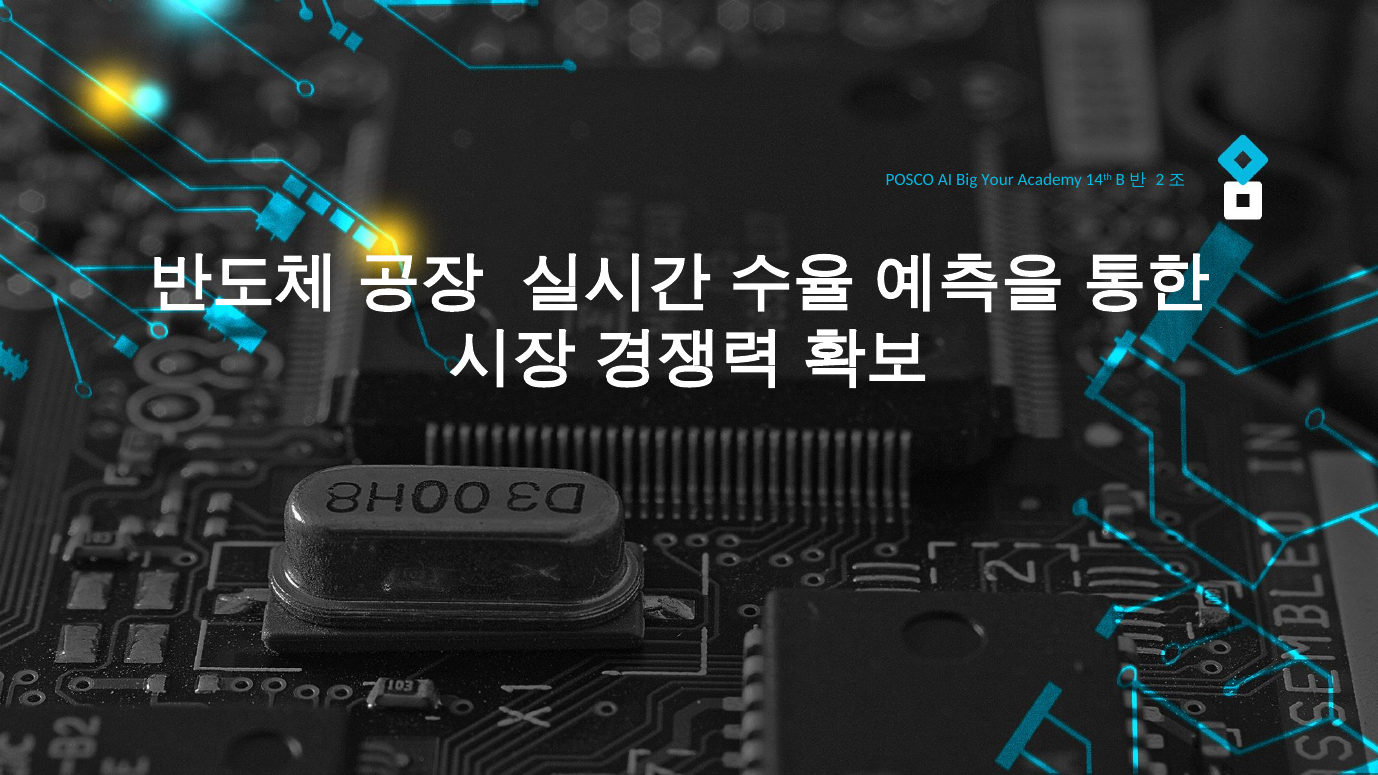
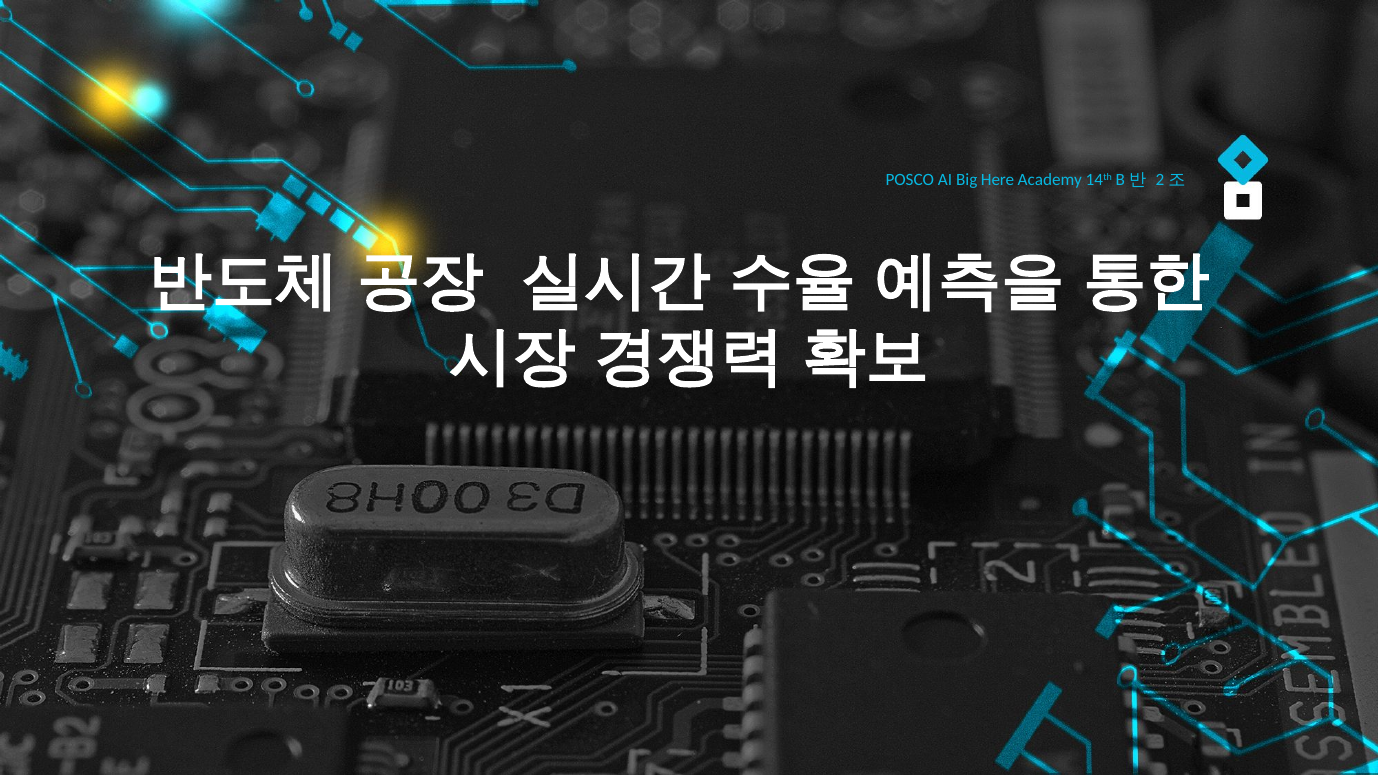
Your: Your -> Here
